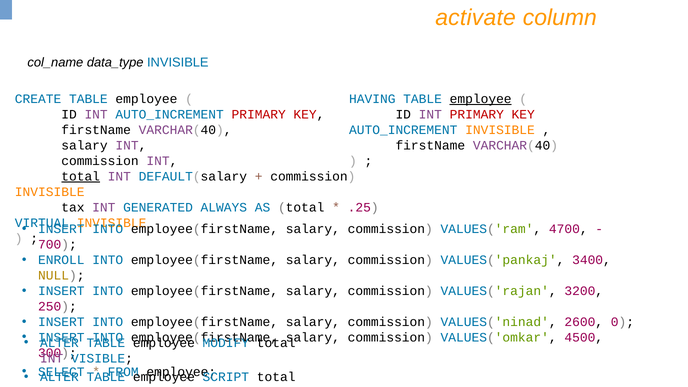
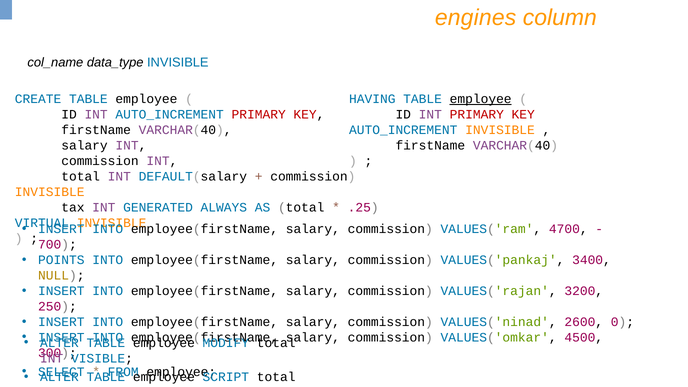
activate: activate -> engines
total at (81, 176) underline: present -> none
ENROLL: ENROLL -> POINTS
